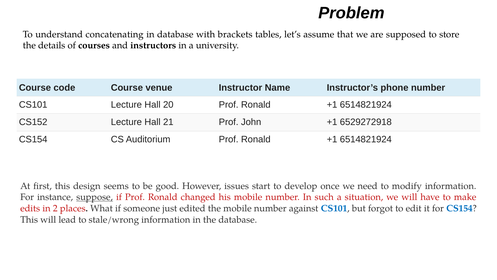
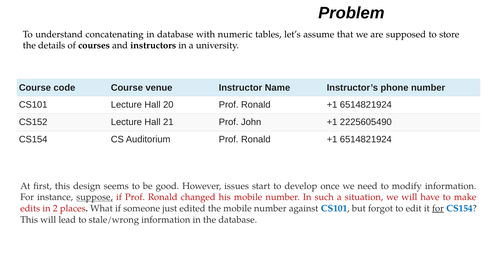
brackets: brackets -> numeric
6529272918: 6529272918 -> 2225605490
for at (438, 208) underline: none -> present
